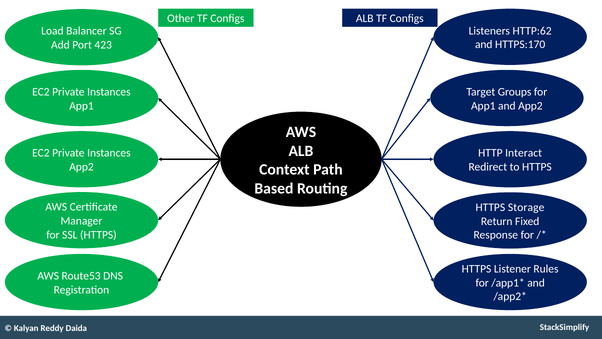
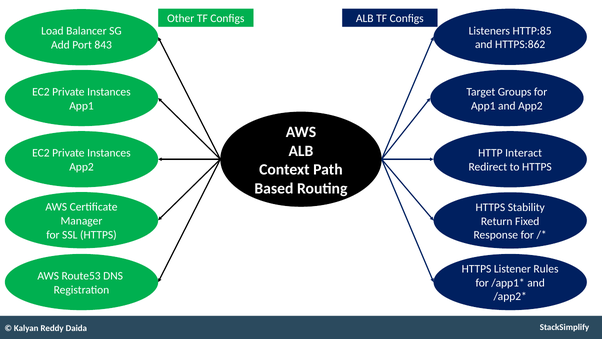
HTTP:62: HTTP:62 -> HTTP:85
HTTPS:170: HTTPS:170 -> HTTPS:862
423: 423 -> 843
Storage: Storage -> Stability
